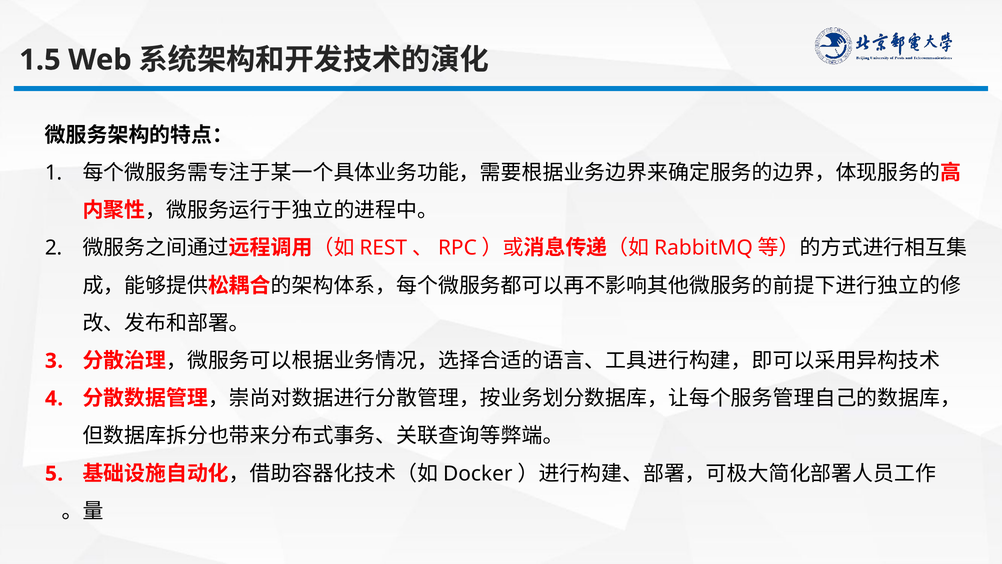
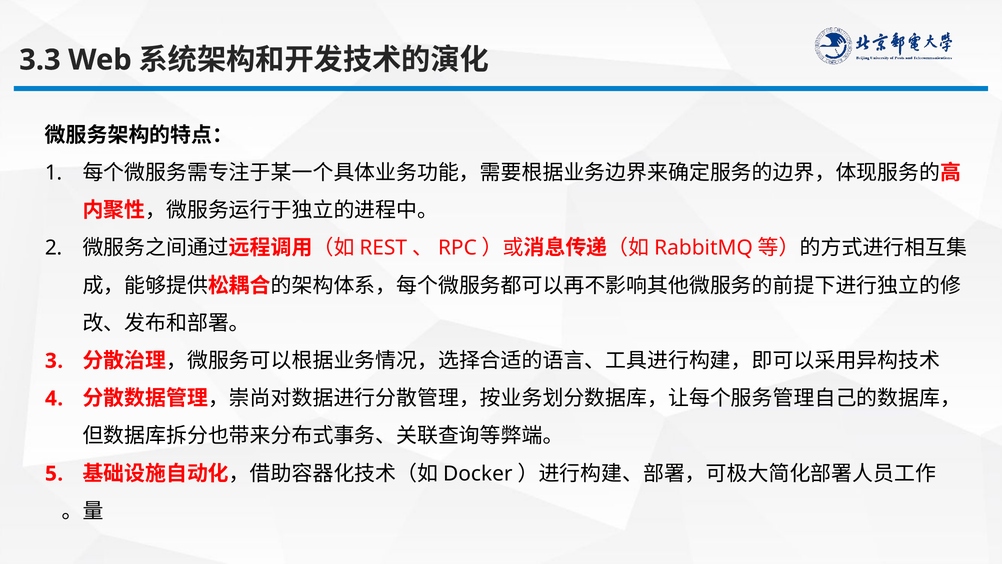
1.5: 1.5 -> 3.3
